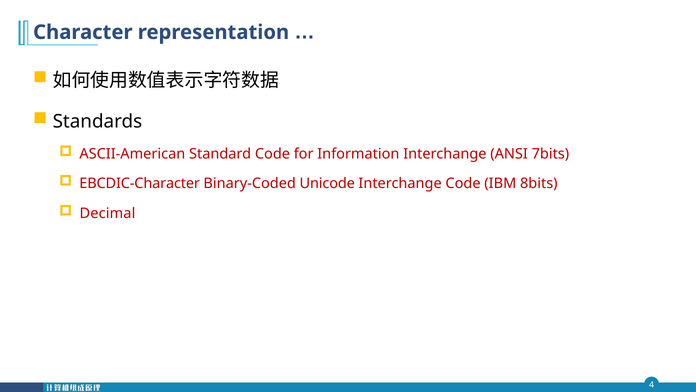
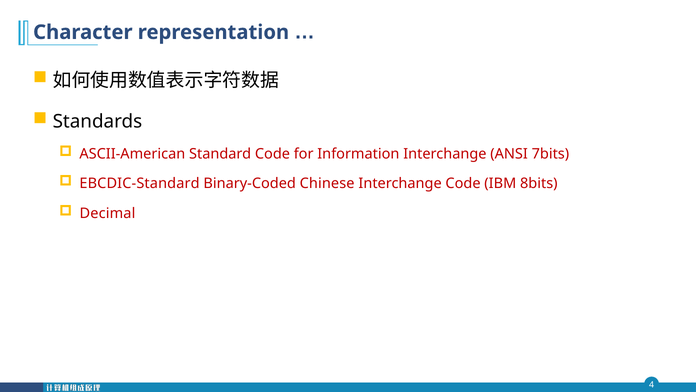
EBCDIC-Character: EBCDIC-Character -> EBCDIC-Standard
Unicode: Unicode -> Chinese
